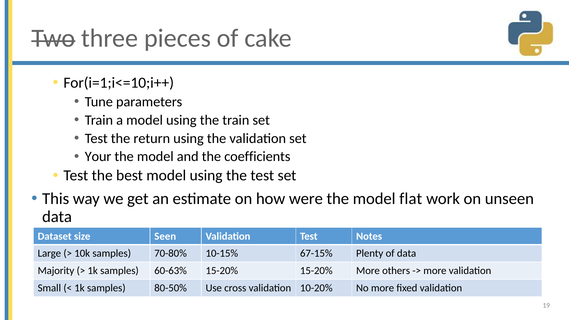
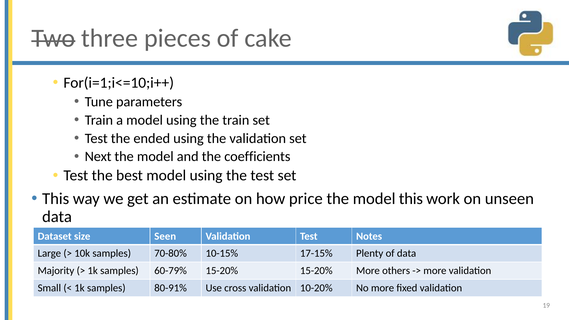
return: return -> ended
Your: Your -> Next
were: were -> price
model flat: flat -> this
67-15%: 67-15% -> 17-15%
60-63%: 60-63% -> 60-79%
80-50%: 80-50% -> 80-91%
